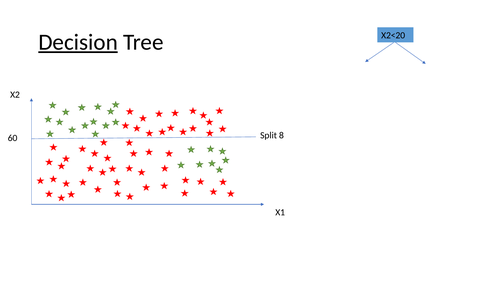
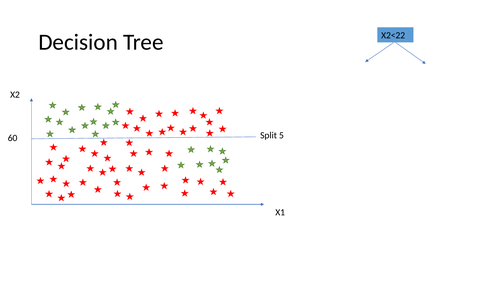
X2<20: X2<20 -> X2<22
Decision underline: present -> none
8: 8 -> 5
